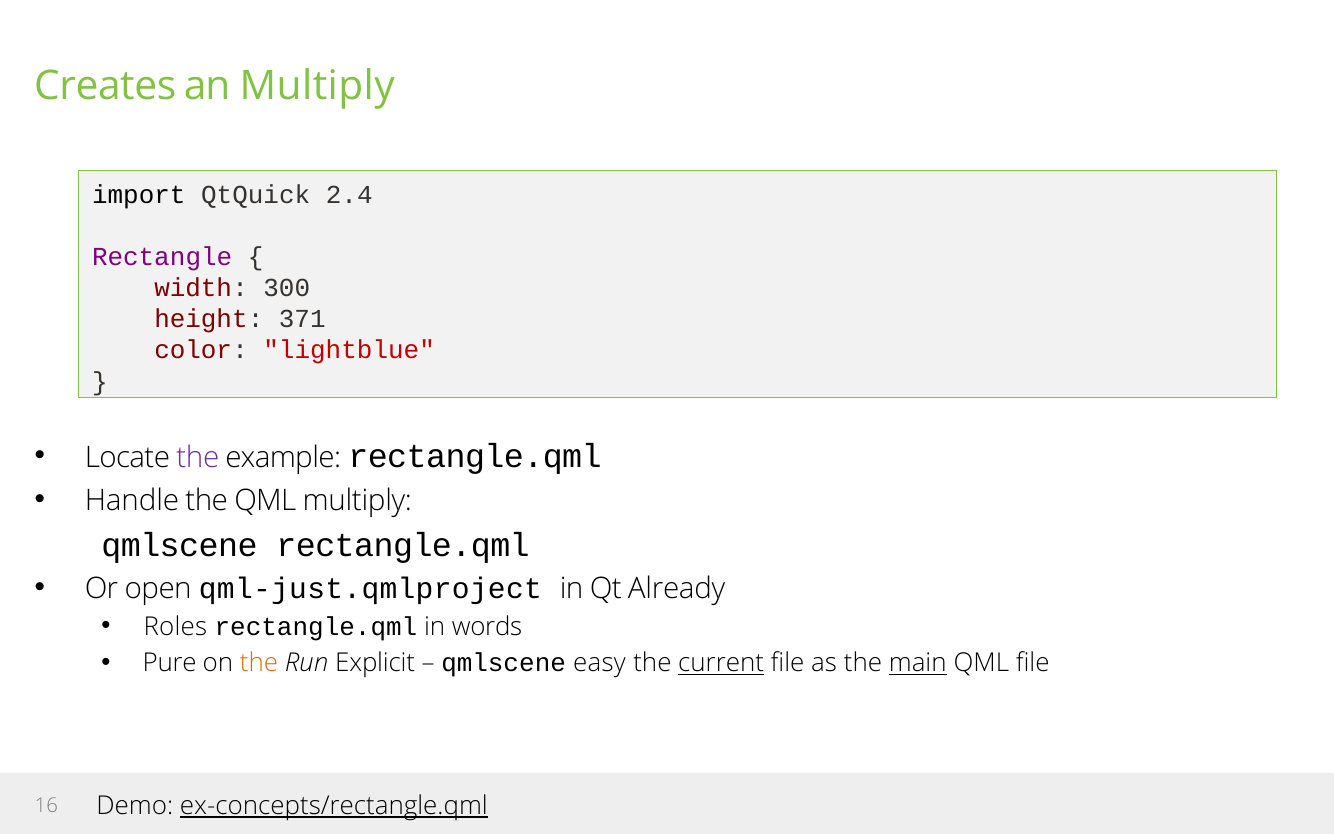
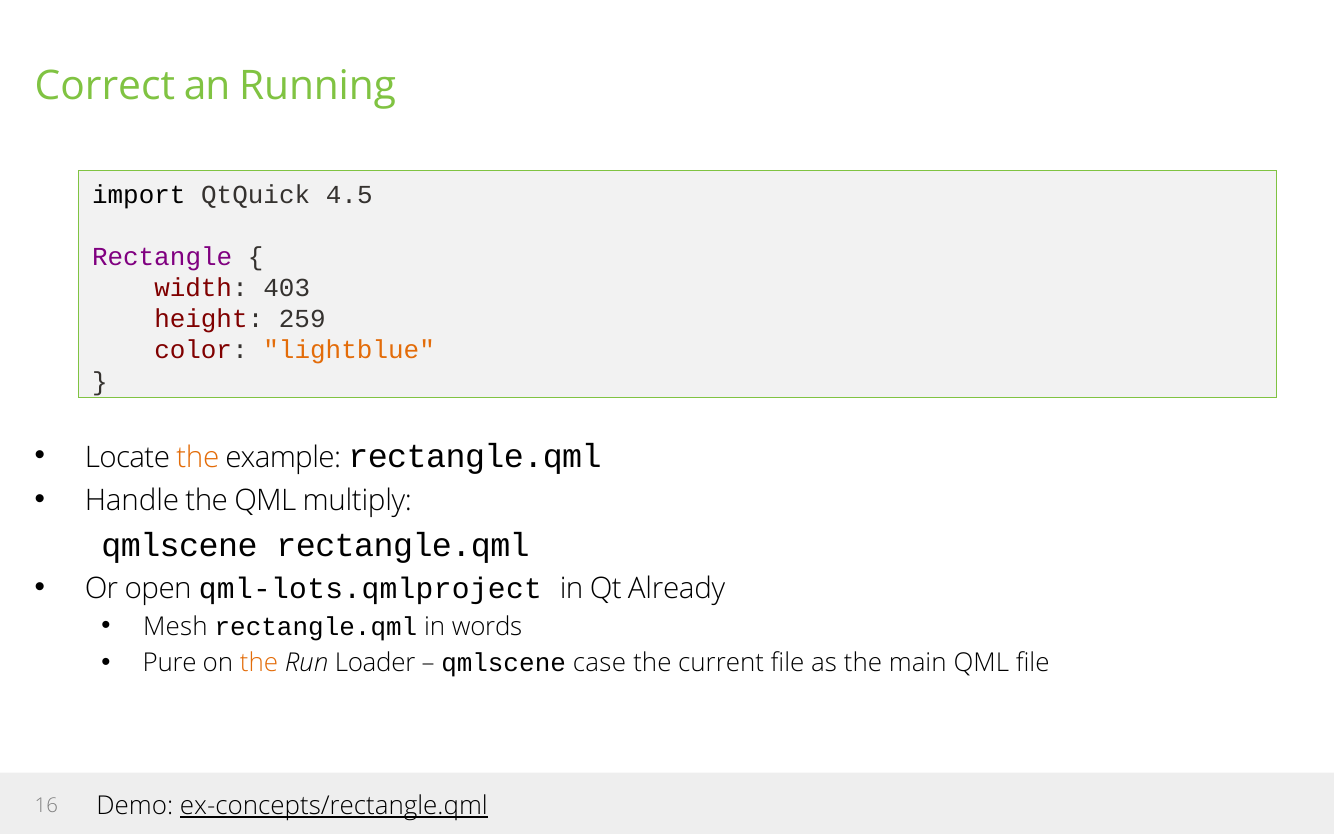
Creates: Creates -> Correct
an Multiply: Multiply -> Running
2.4: 2.4 -> 4.5
300: 300 -> 403
371: 371 -> 259
lightblue colour: red -> orange
the at (198, 458) colour: purple -> orange
qml-just.qmlproject: qml-just.qmlproject -> qml-lots.qmlproject
Roles: Roles -> Mesh
Explicit: Explicit -> Loader
easy: easy -> case
current underline: present -> none
main underline: present -> none
